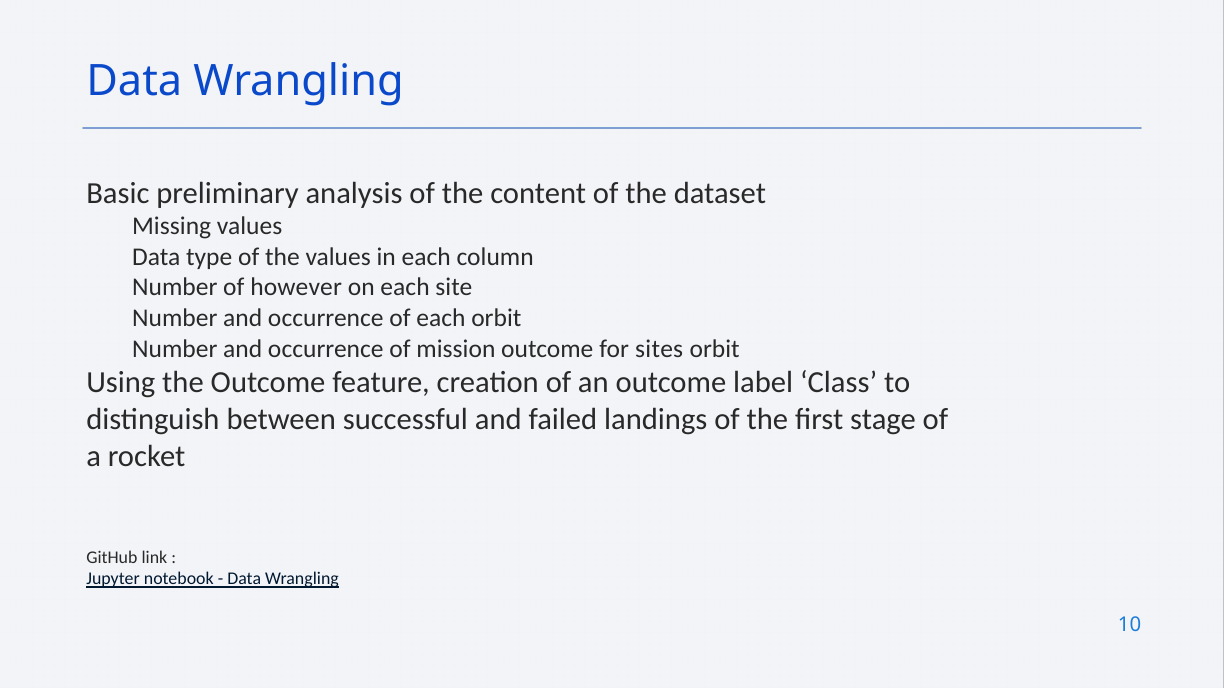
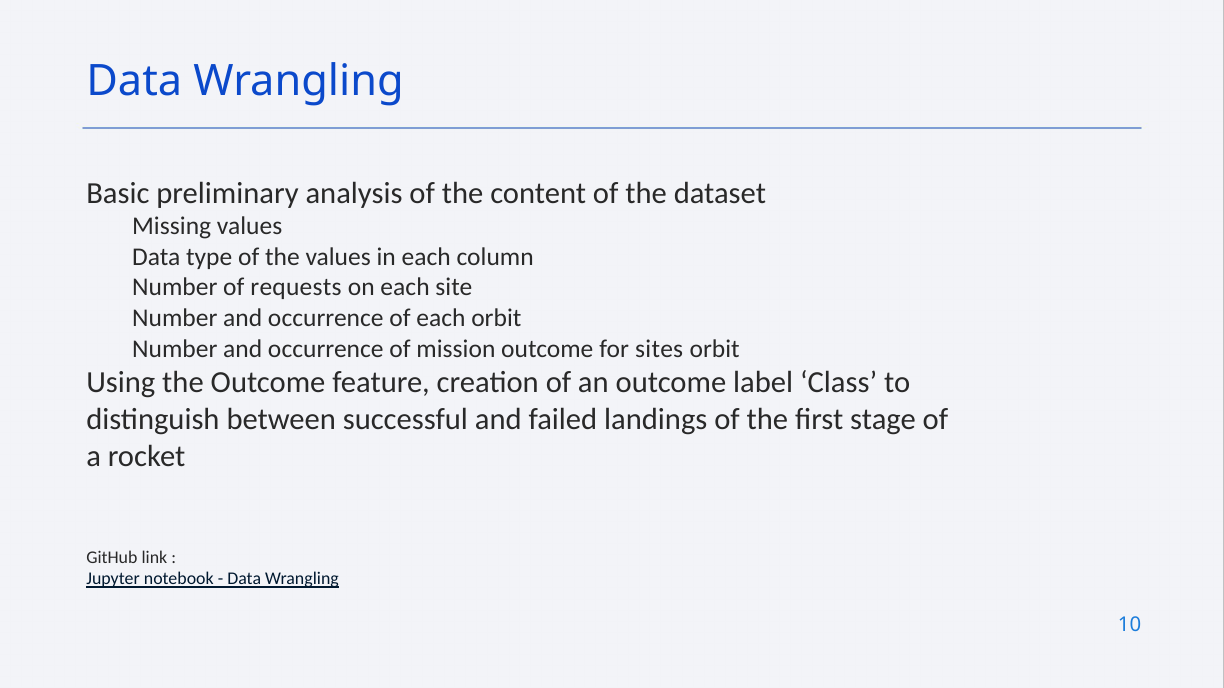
however: however -> requests
